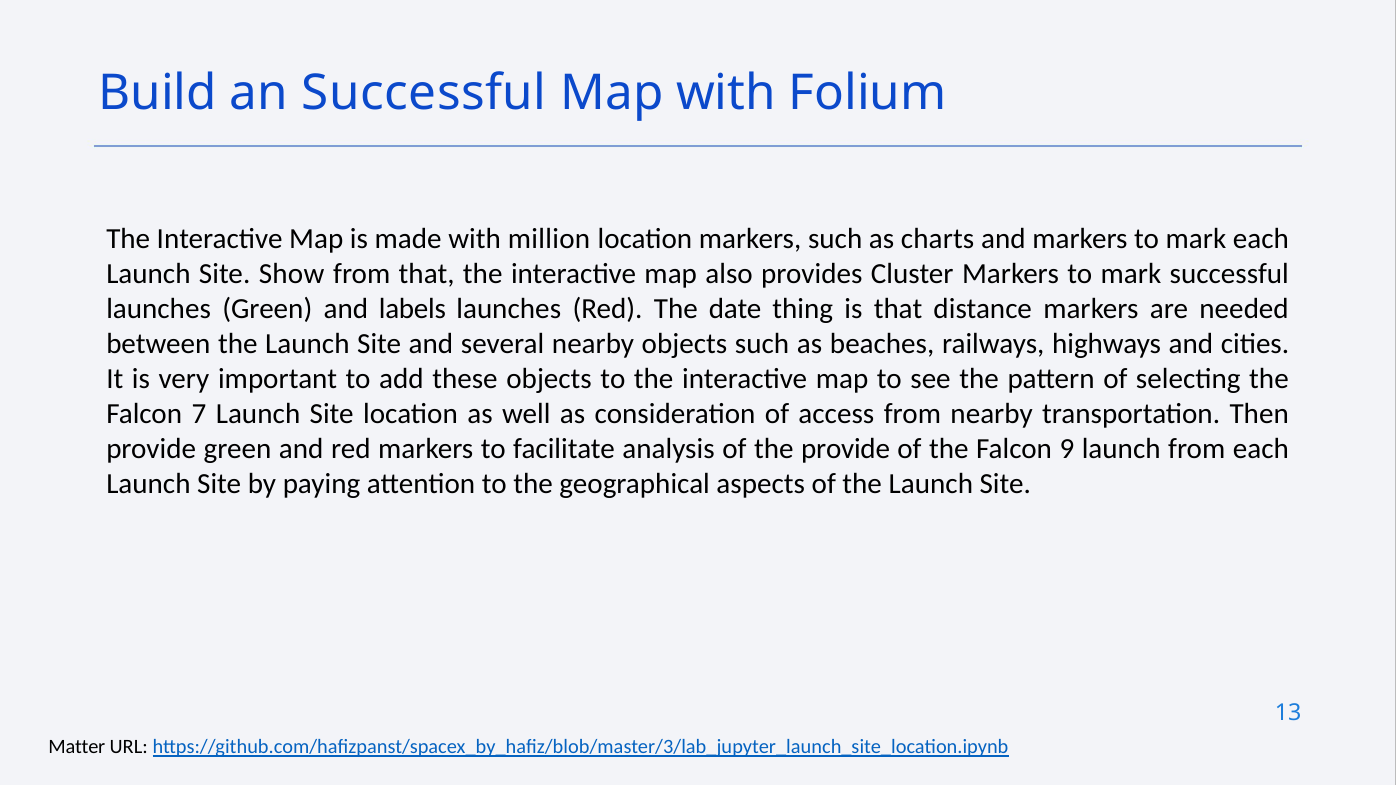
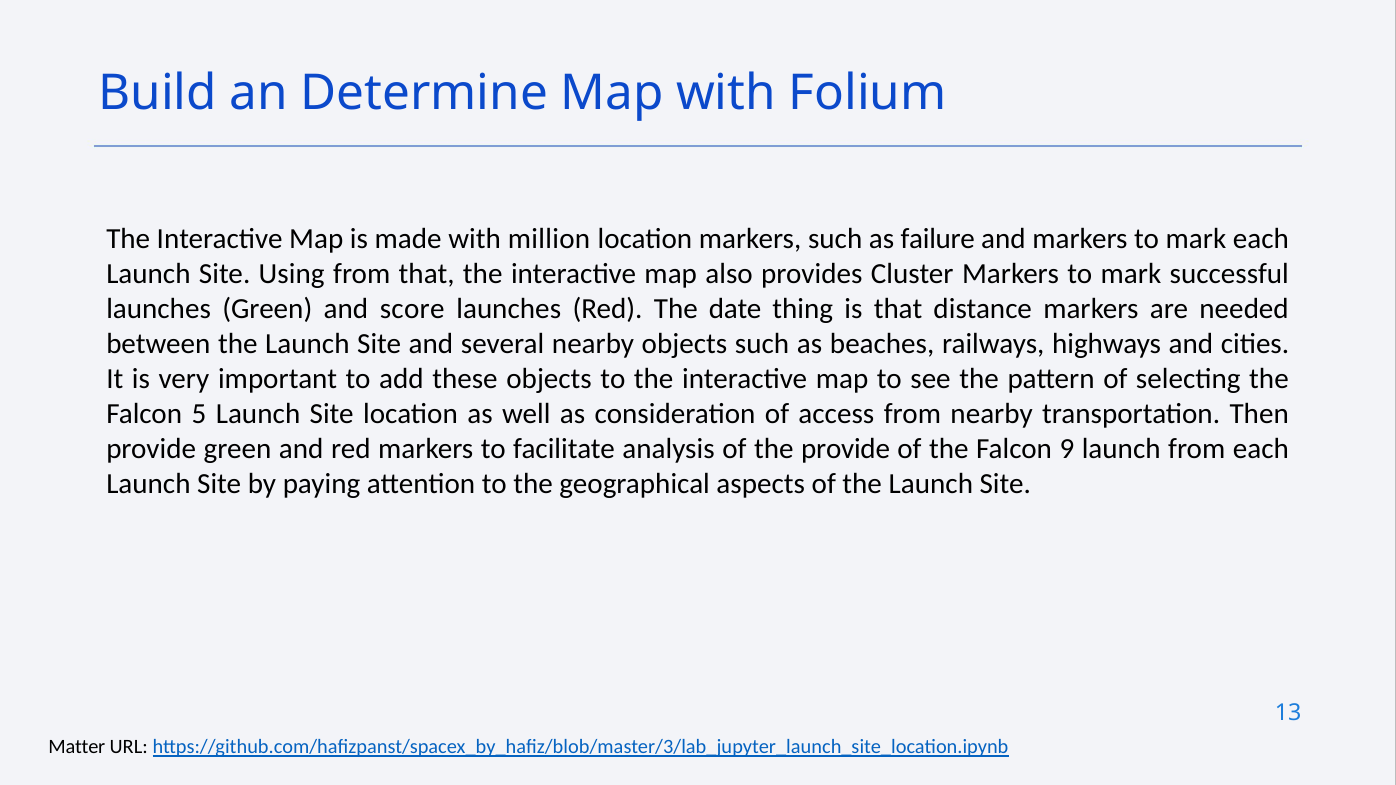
an Successful: Successful -> Determine
charts: charts -> failure
Show: Show -> Using
labels: labels -> score
7: 7 -> 5
